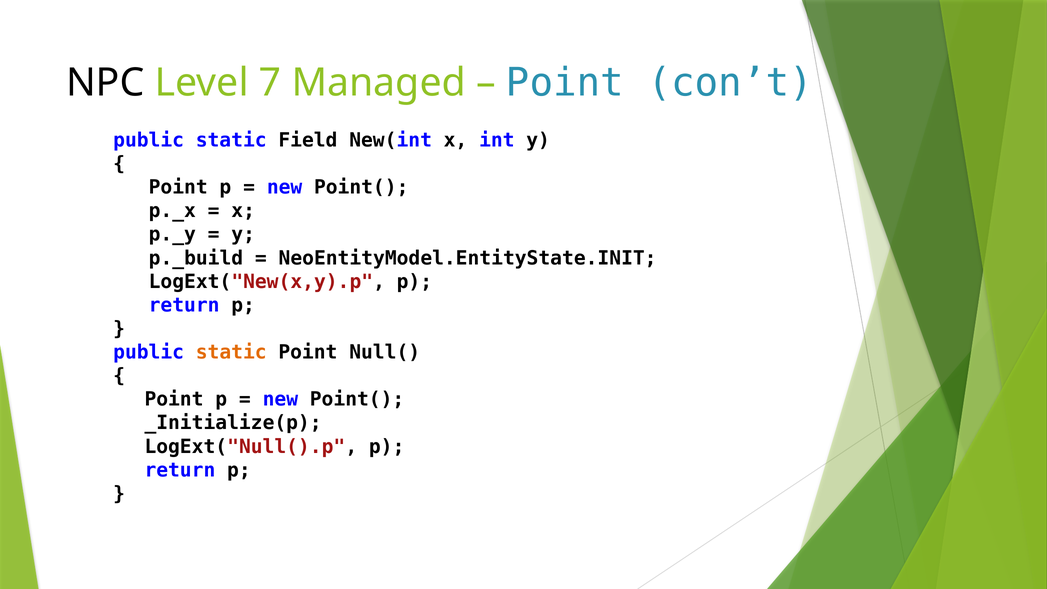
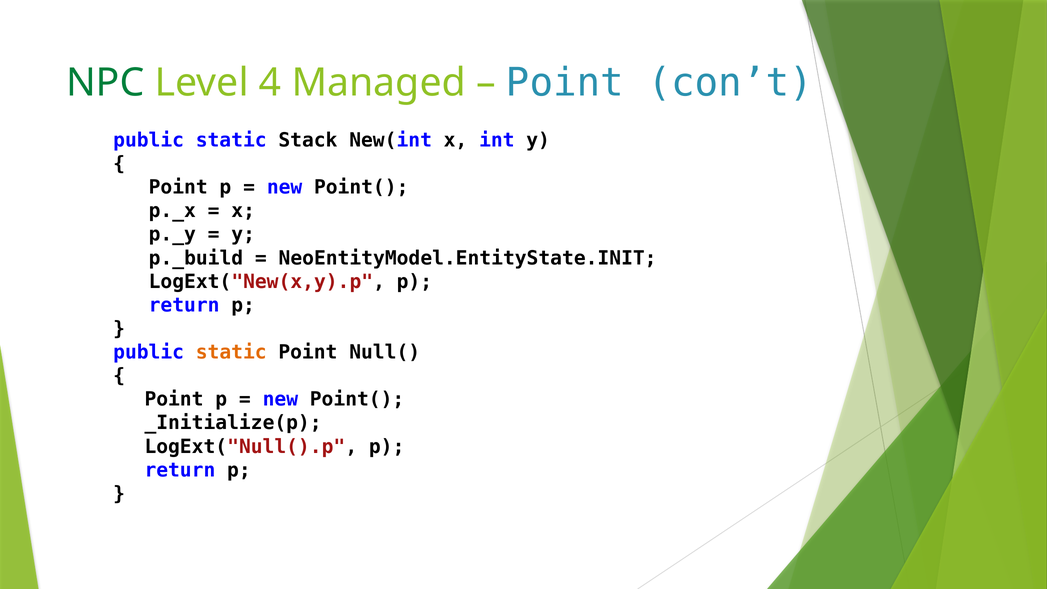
NPC colour: black -> green
7: 7 -> 4
Field: Field -> Stack
